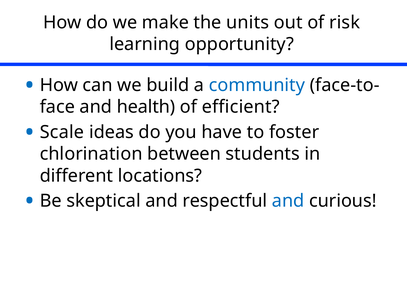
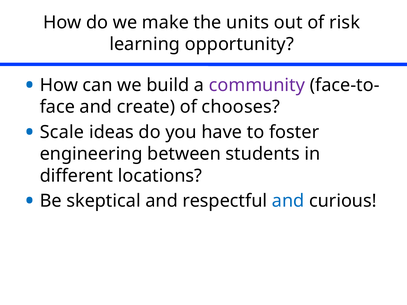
community colour: blue -> purple
health: health -> create
efficient: efficient -> chooses
chlorination: chlorination -> engineering
